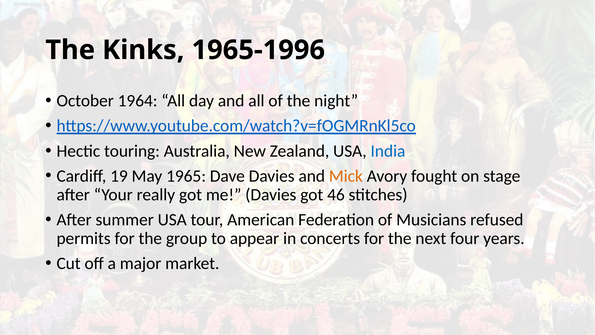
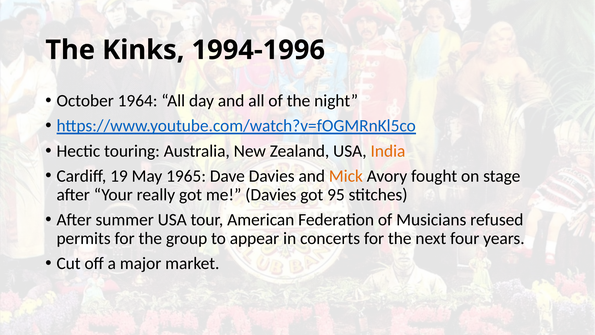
1965-1996: 1965-1996 -> 1994-1996
India colour: blue -> orange
46: 46 -> 95
